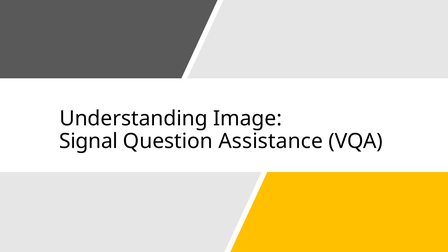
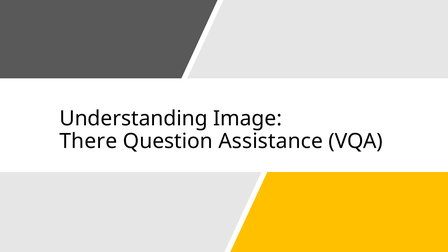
Signal: Signal -> There
